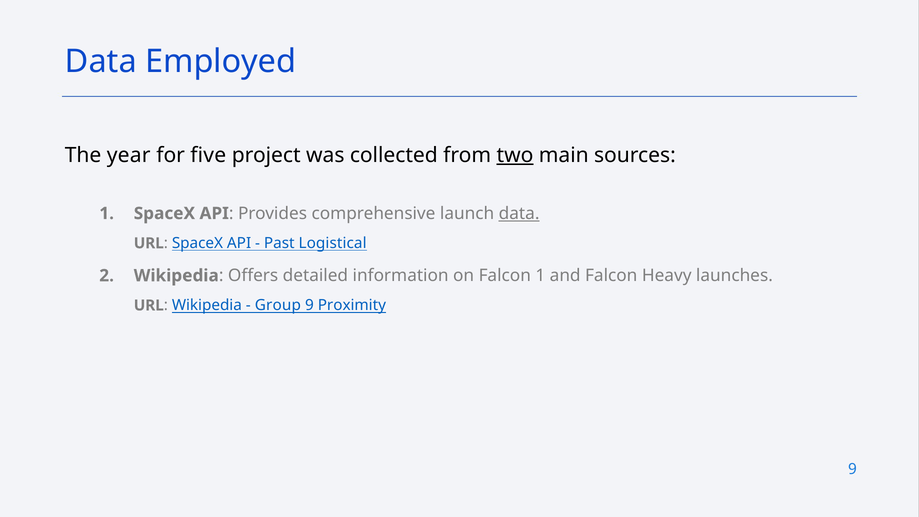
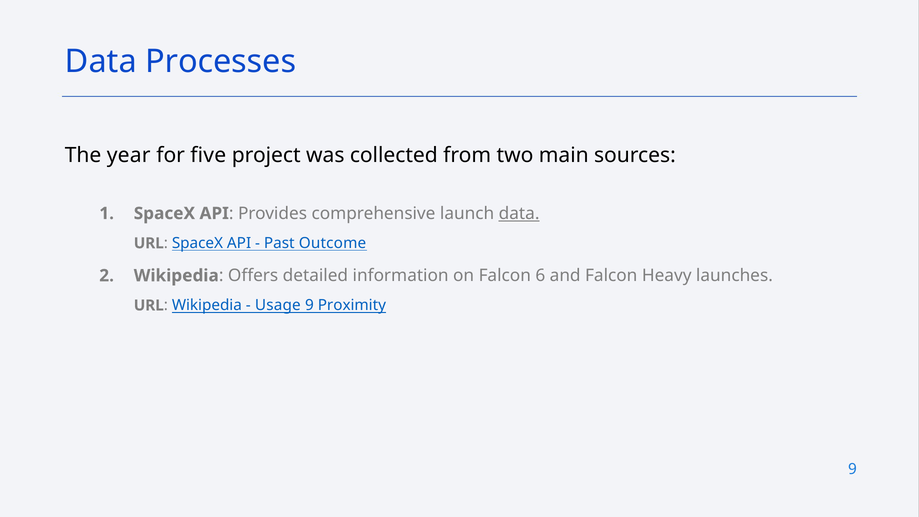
Employed: Employed -> Processes
two underline: present -> none
Logistical: Logistical -> Outcome
Falcon 1: 1 -> 6
Group: Group -> Usage
